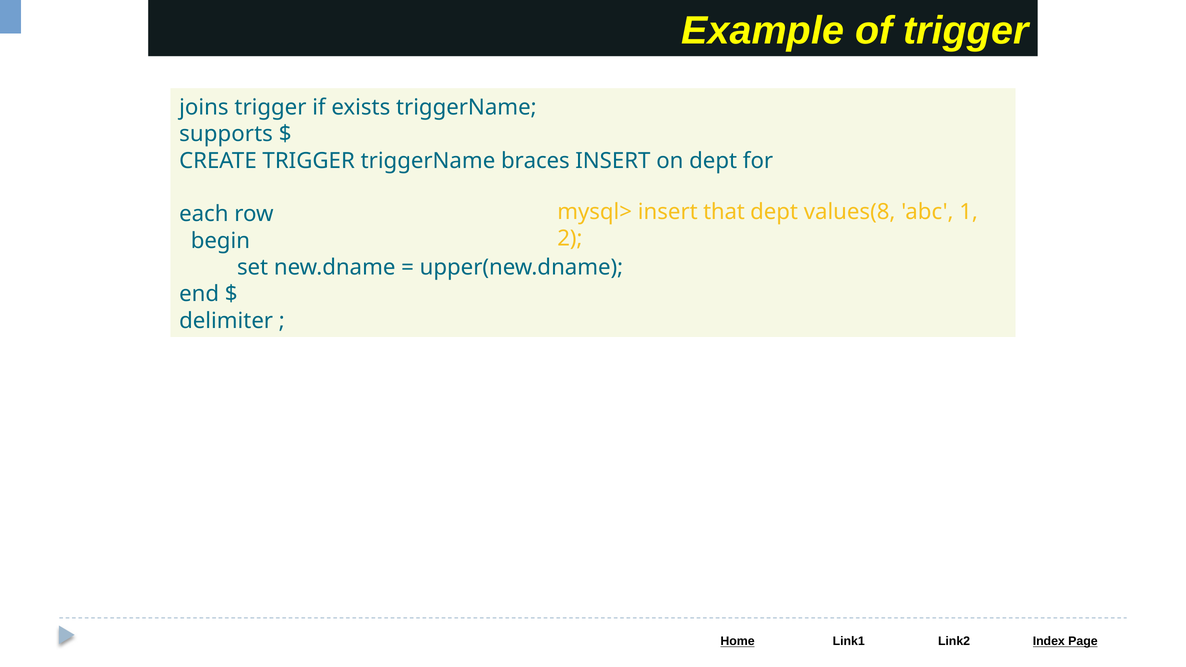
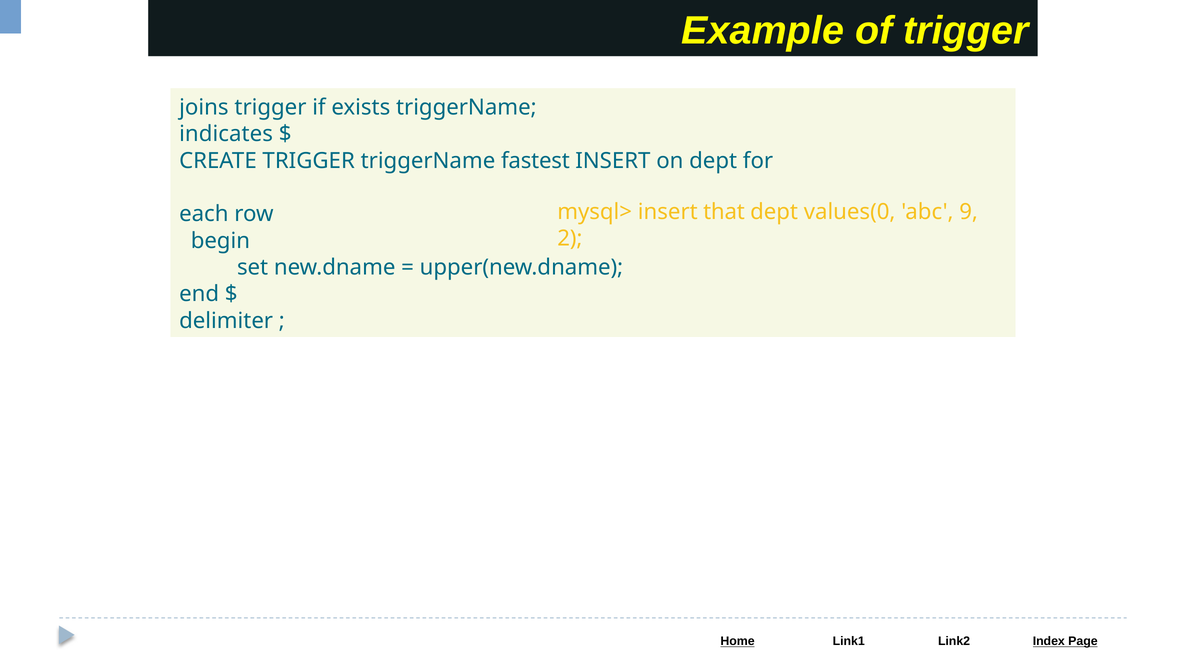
supports: supports -> indicates
braces: braces -> fastest
values(8: values(8 -> values(0
1: 1 -> 9
